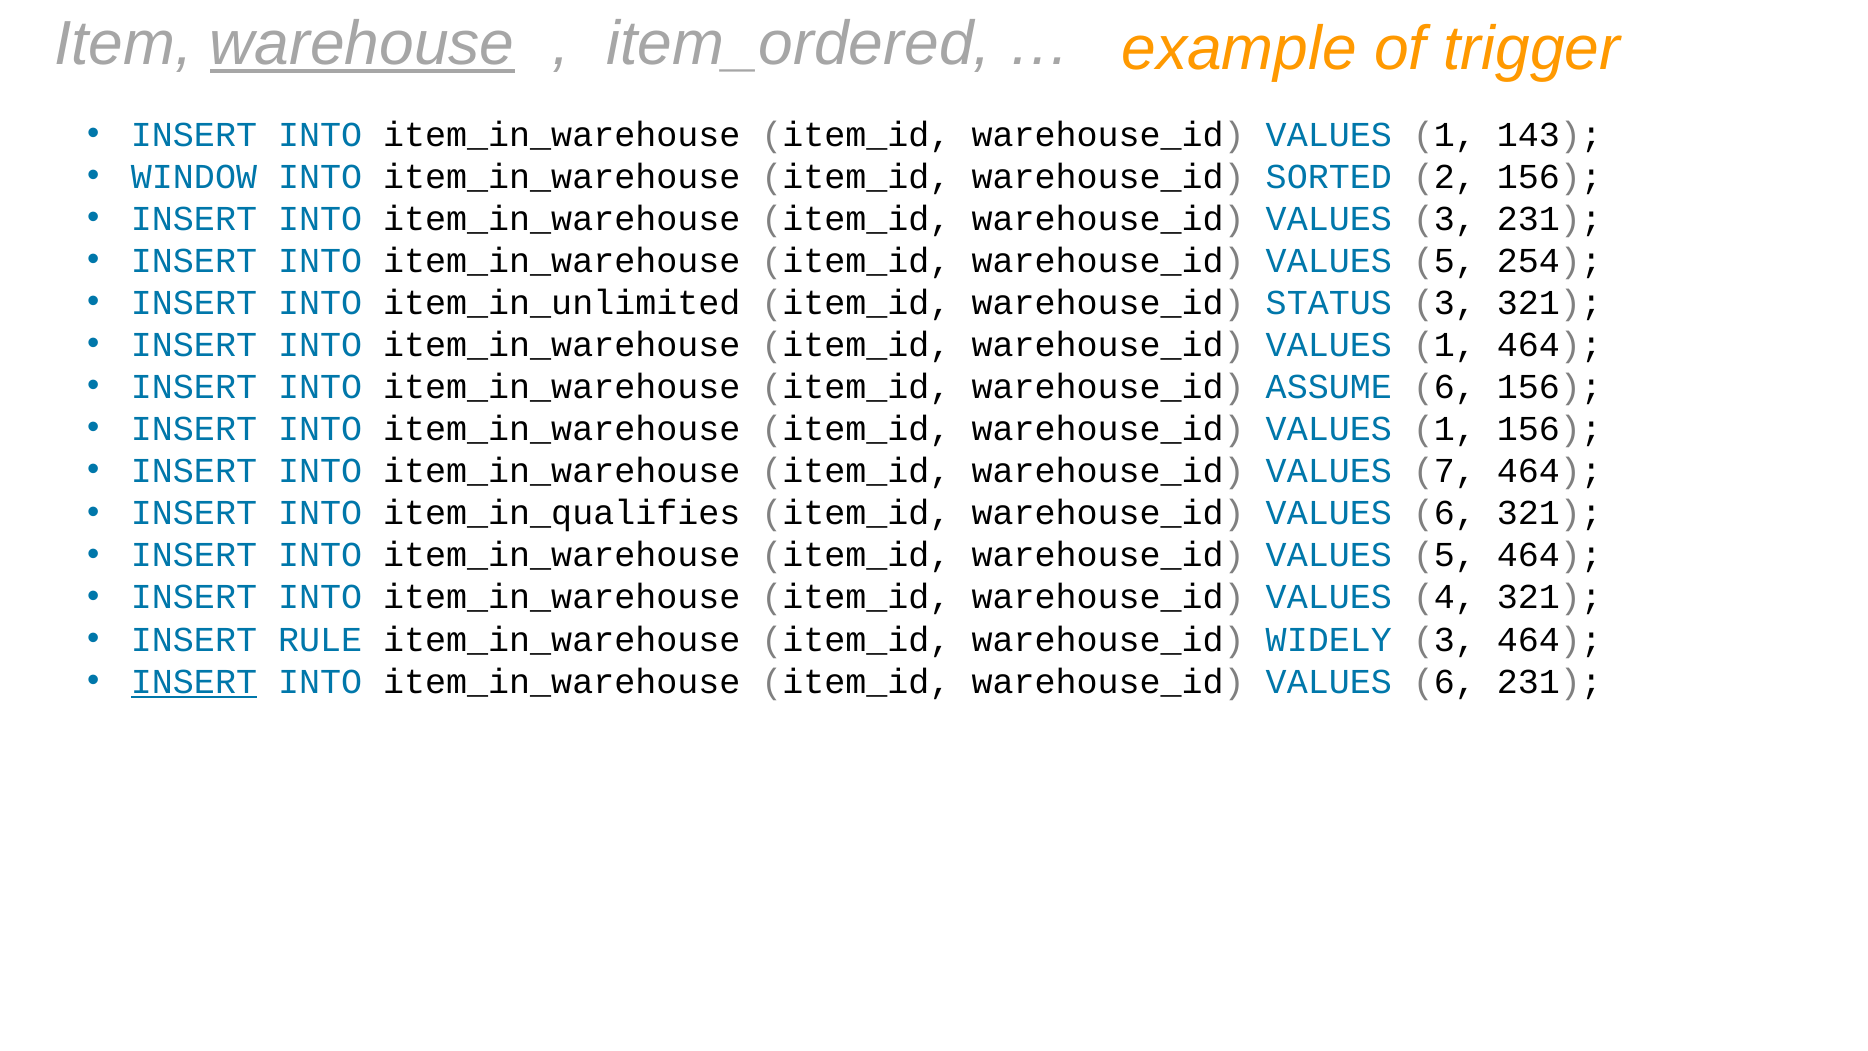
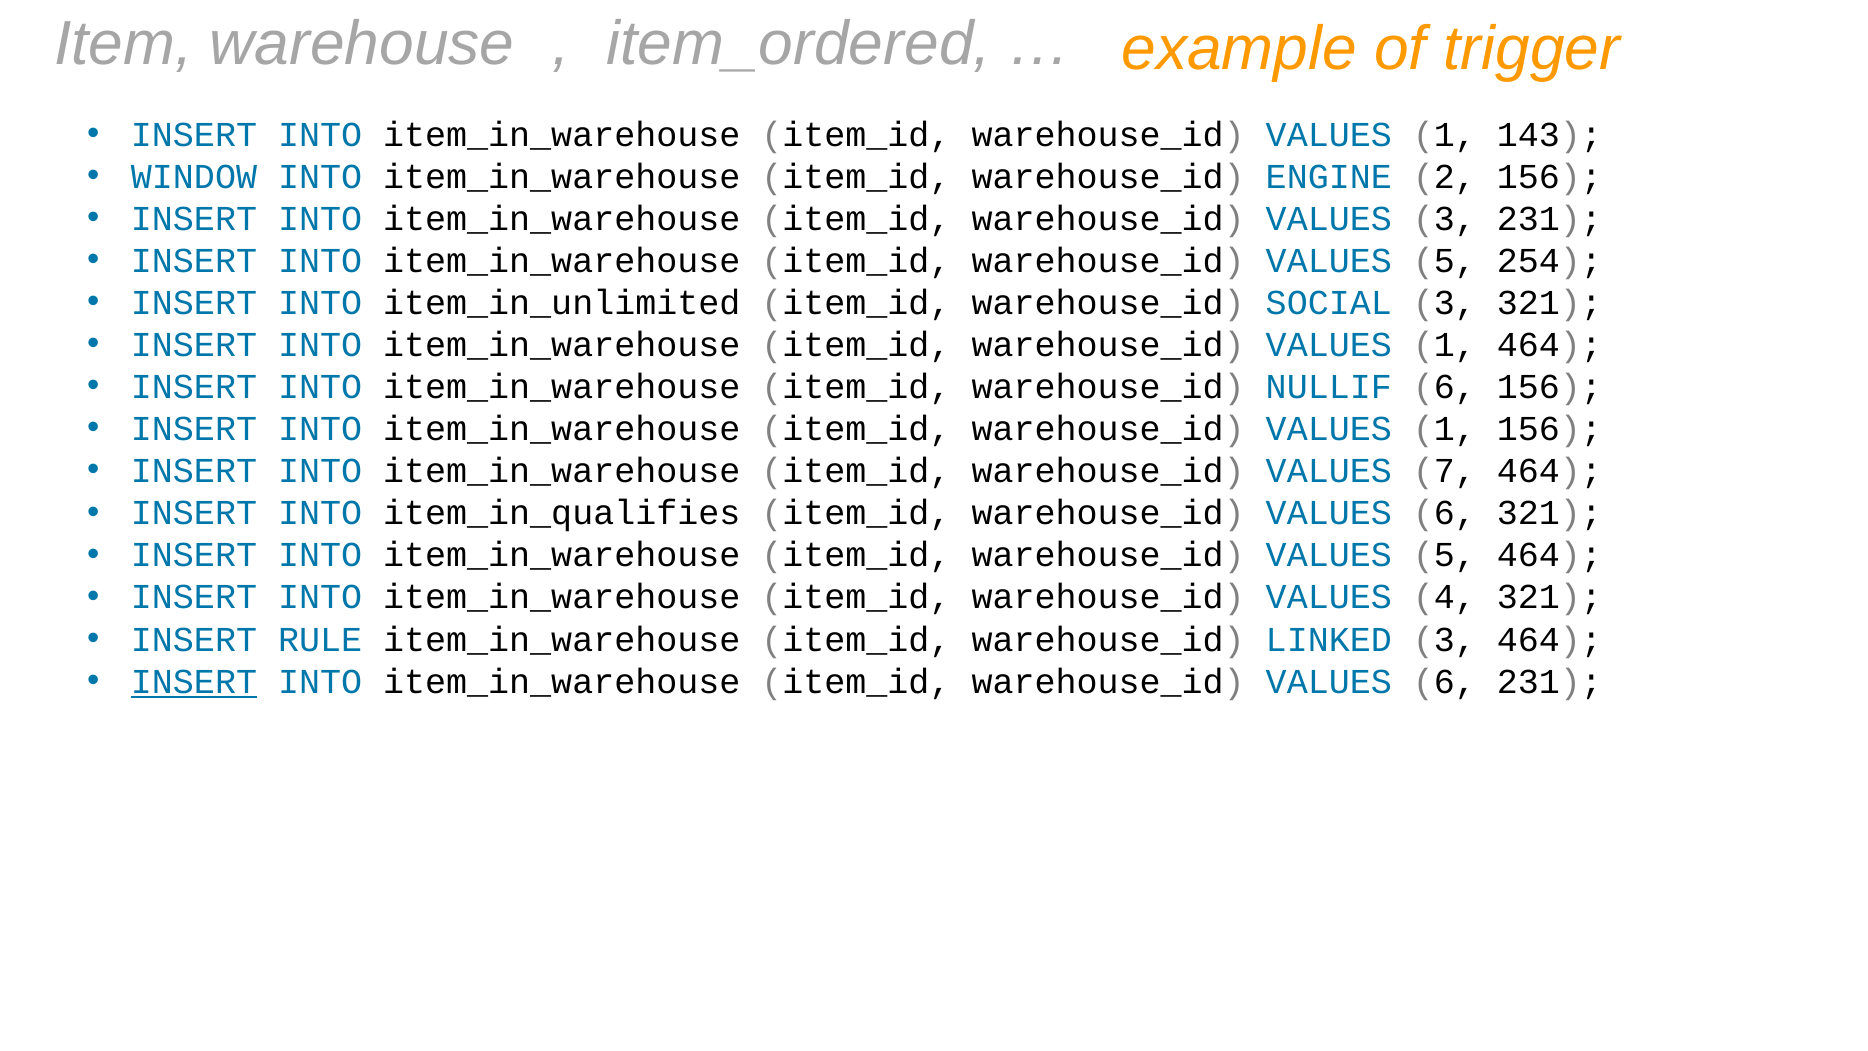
warehouse underline: present -> none
SORTED: SORTED -> ENGINE
STATUS: STATUS -> SOCIAL
ASSUME: ASSUME -> NULLIF
WIDELY: WIDELY -> LINKED
